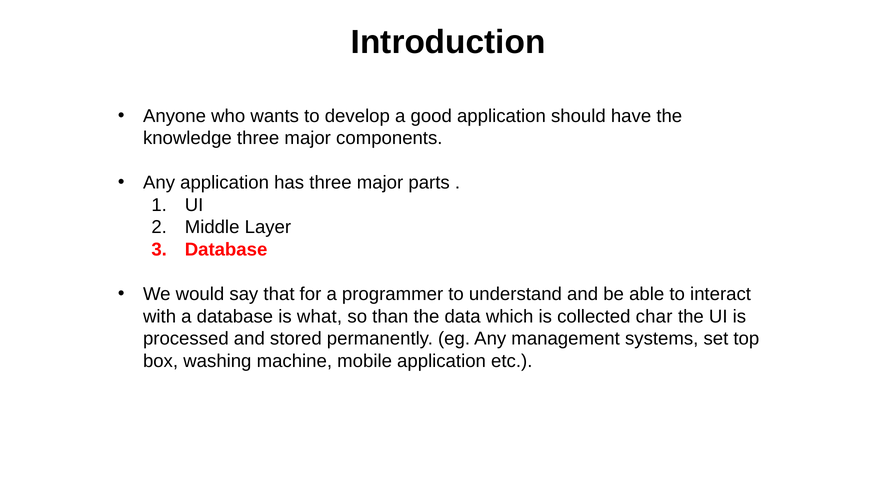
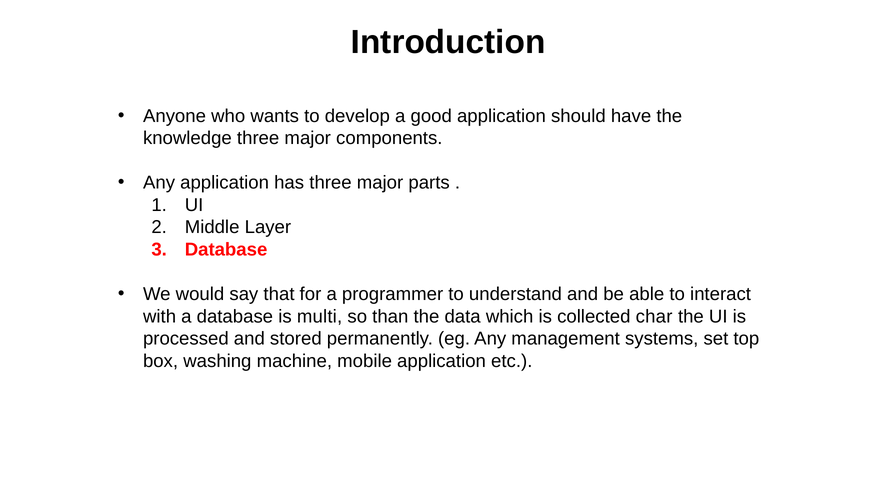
is what: what -> multi
